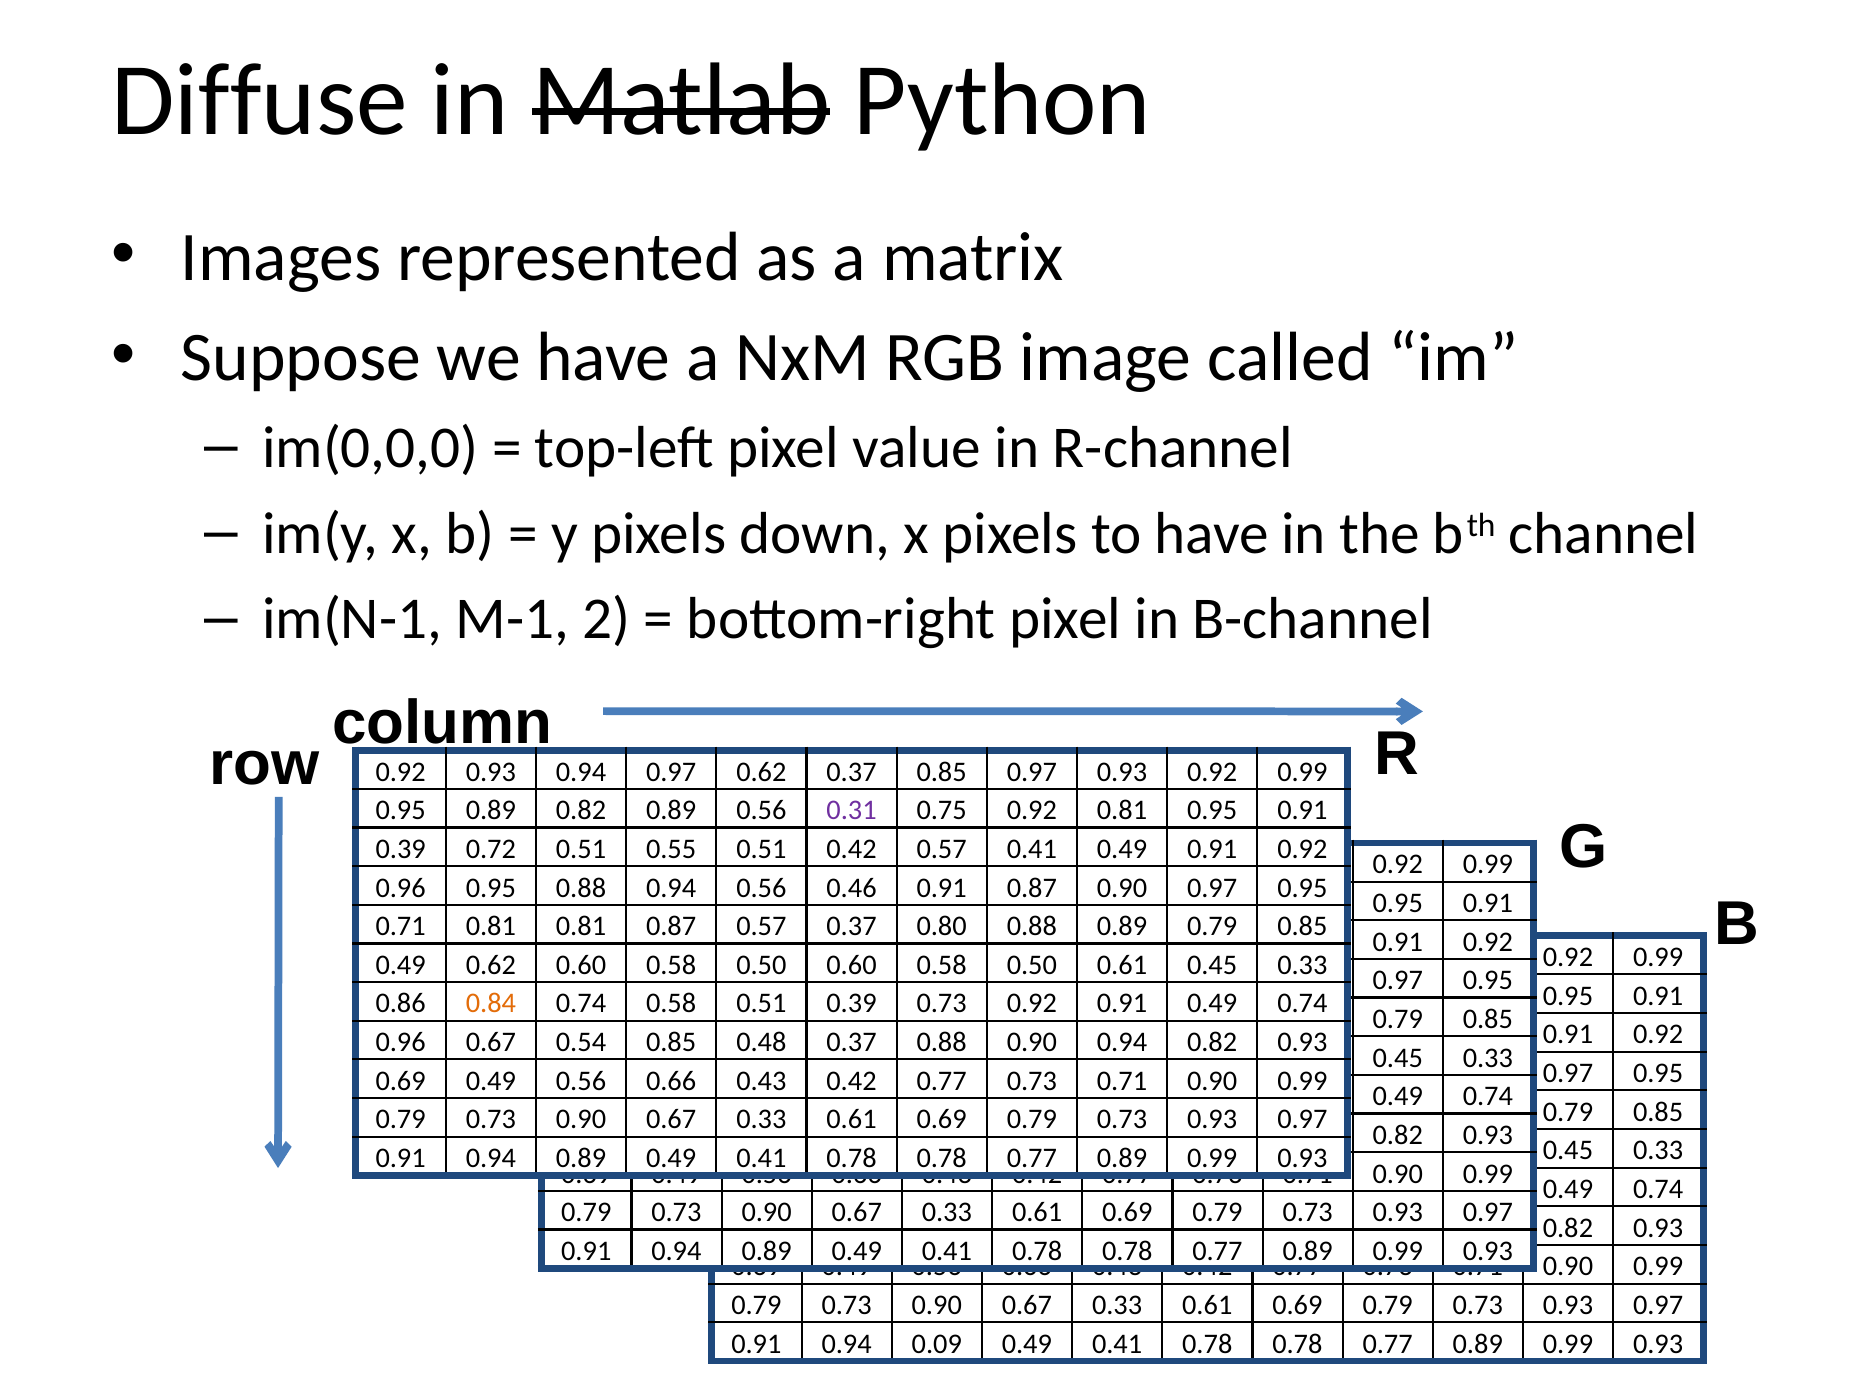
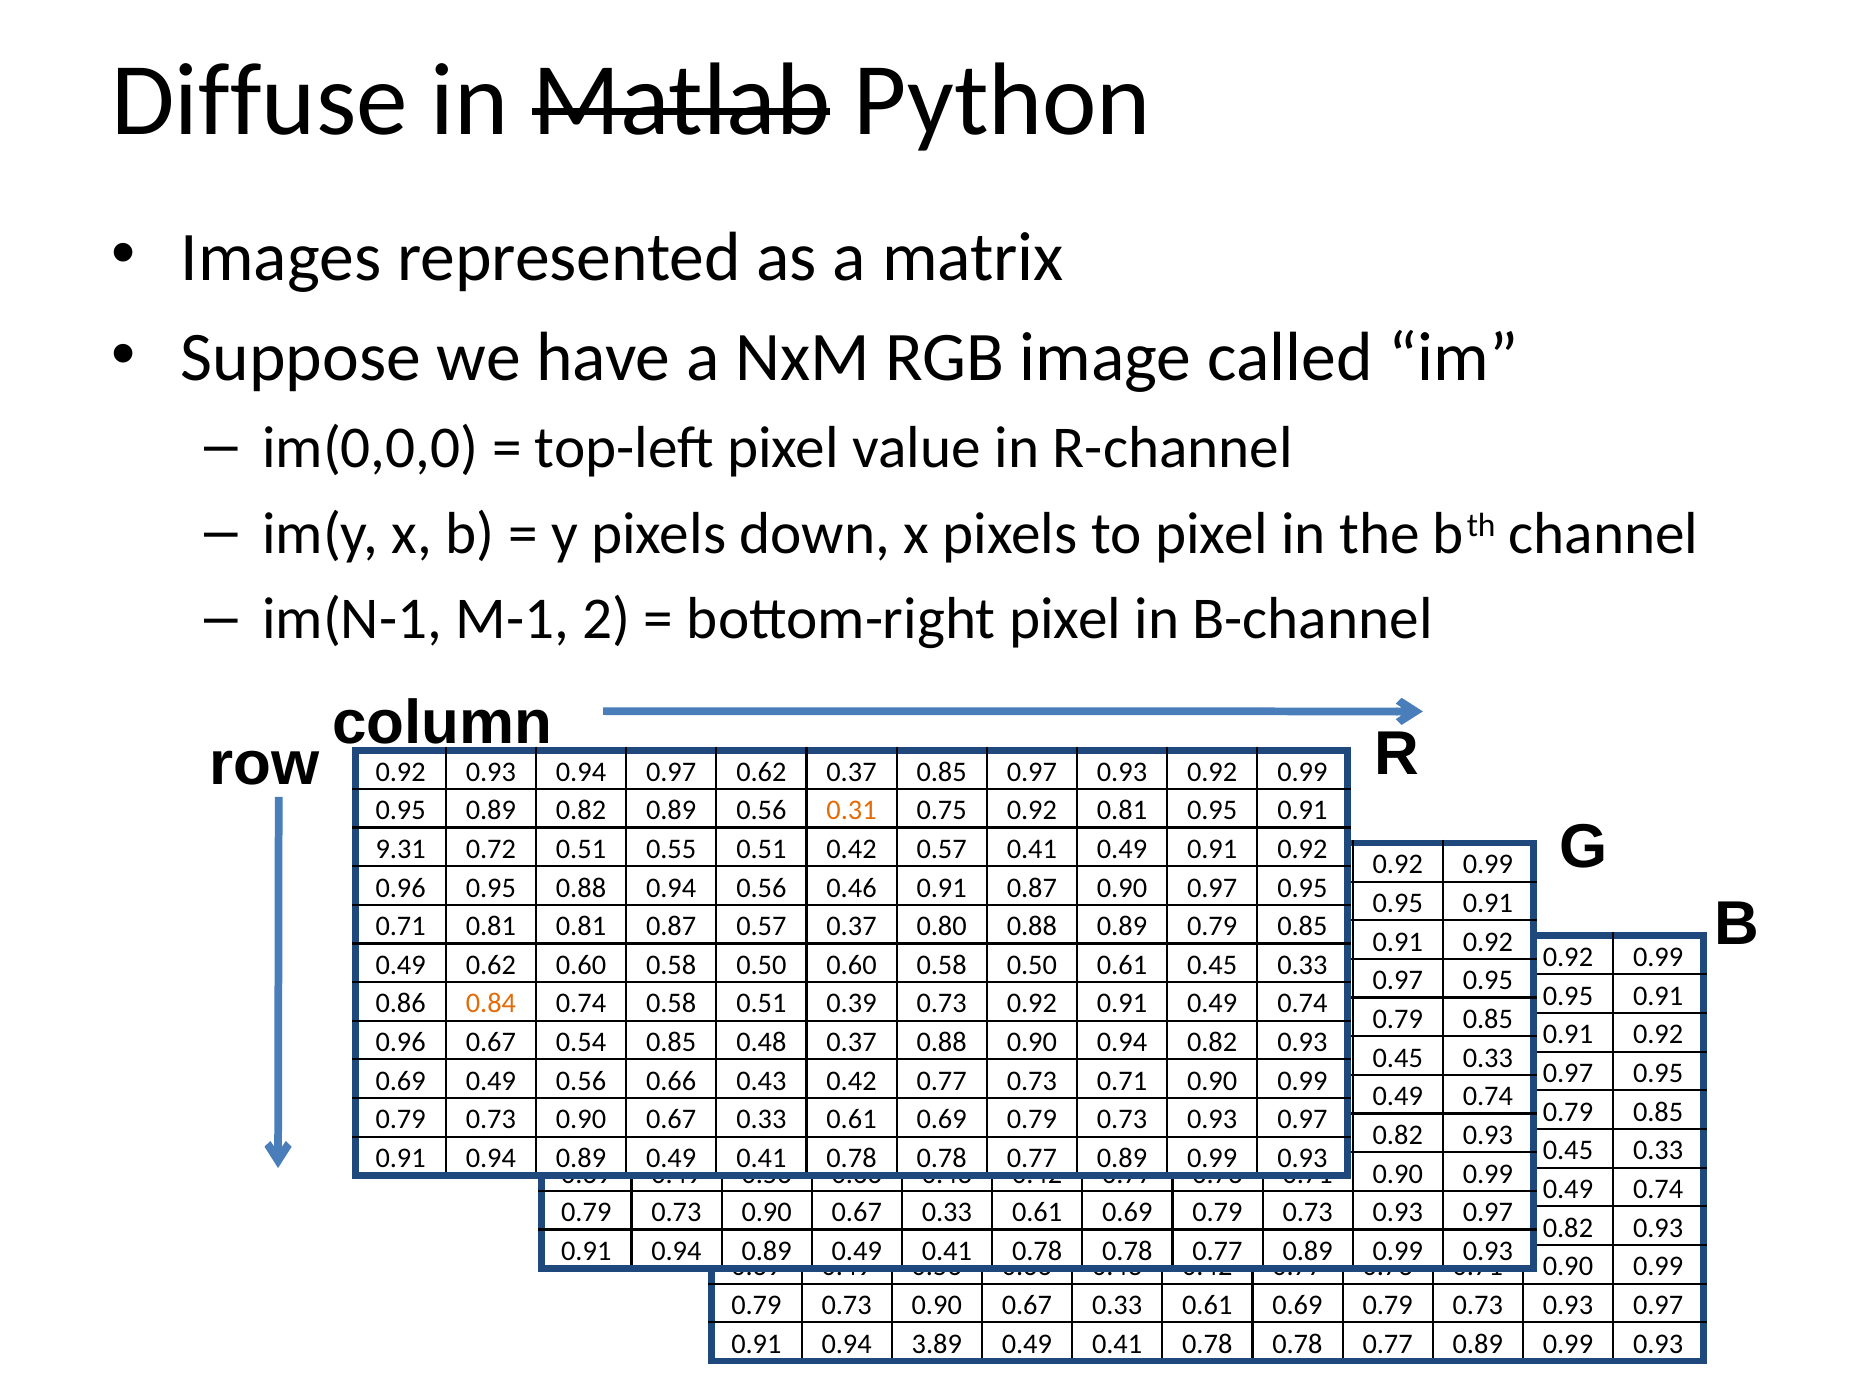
to have: have -> pixel
0.31 at (852, 810) colour: purple -> orange
0.39 at (401, 849): 0.39 -> 9.31
0.09: 0.09 -> 3.89
